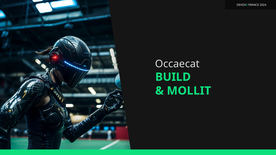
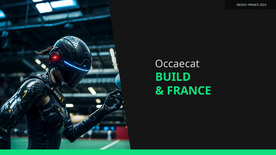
MOLLIT at (189, 91): MOLLIT -> FRANCE
